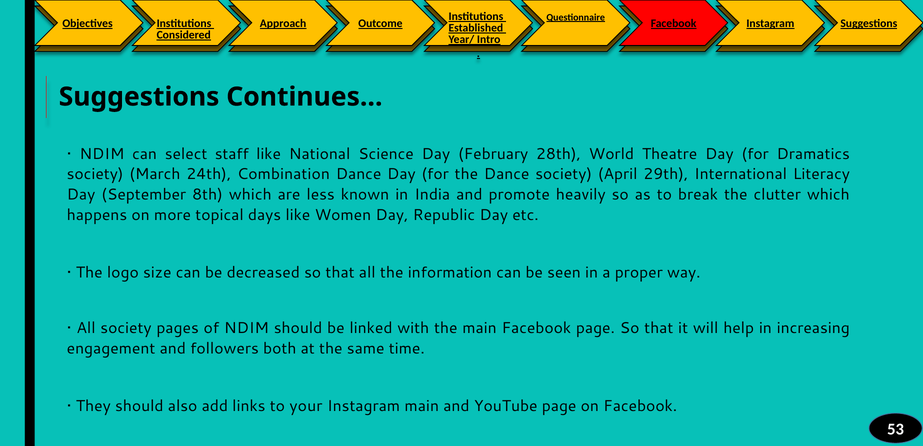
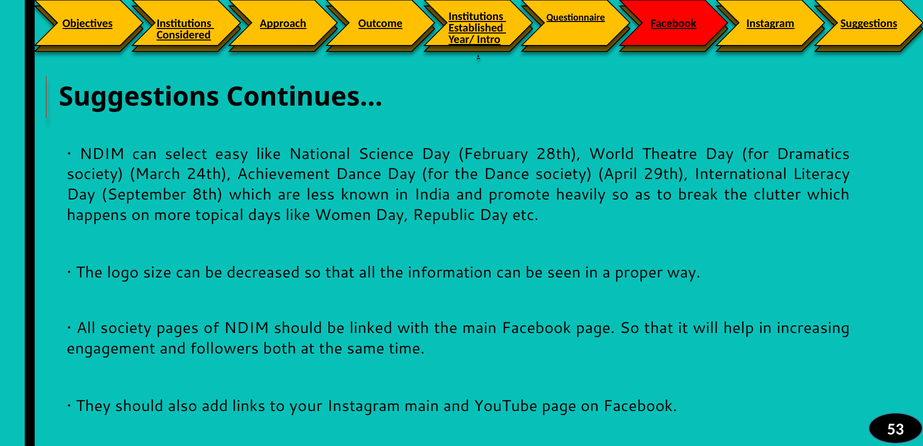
staff: staff -> easy
Combination: Combination -> Achievement
